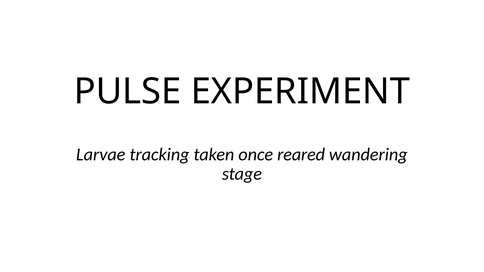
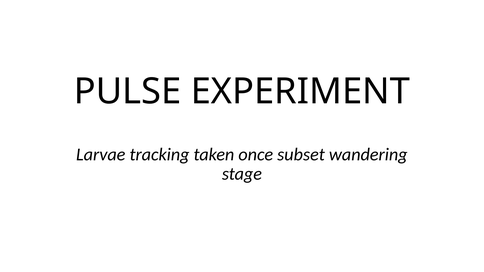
reared: reared -> subset
